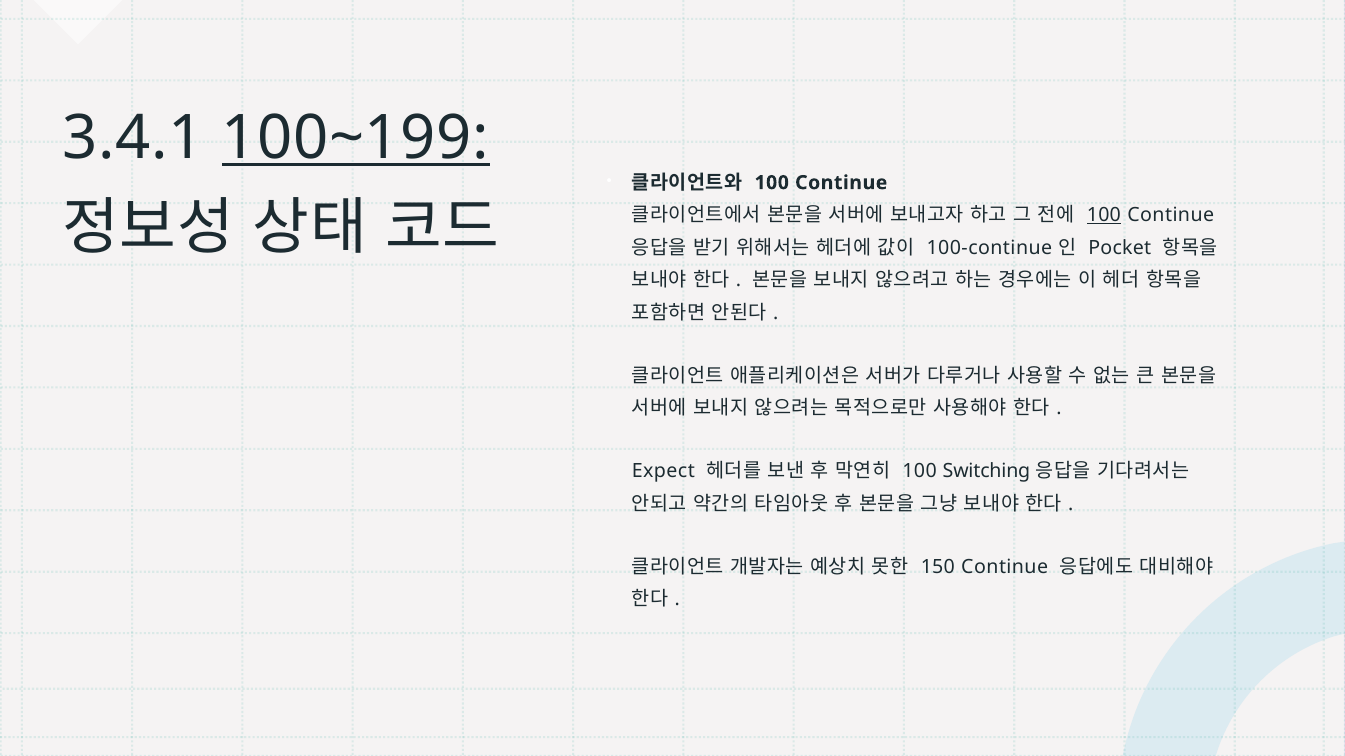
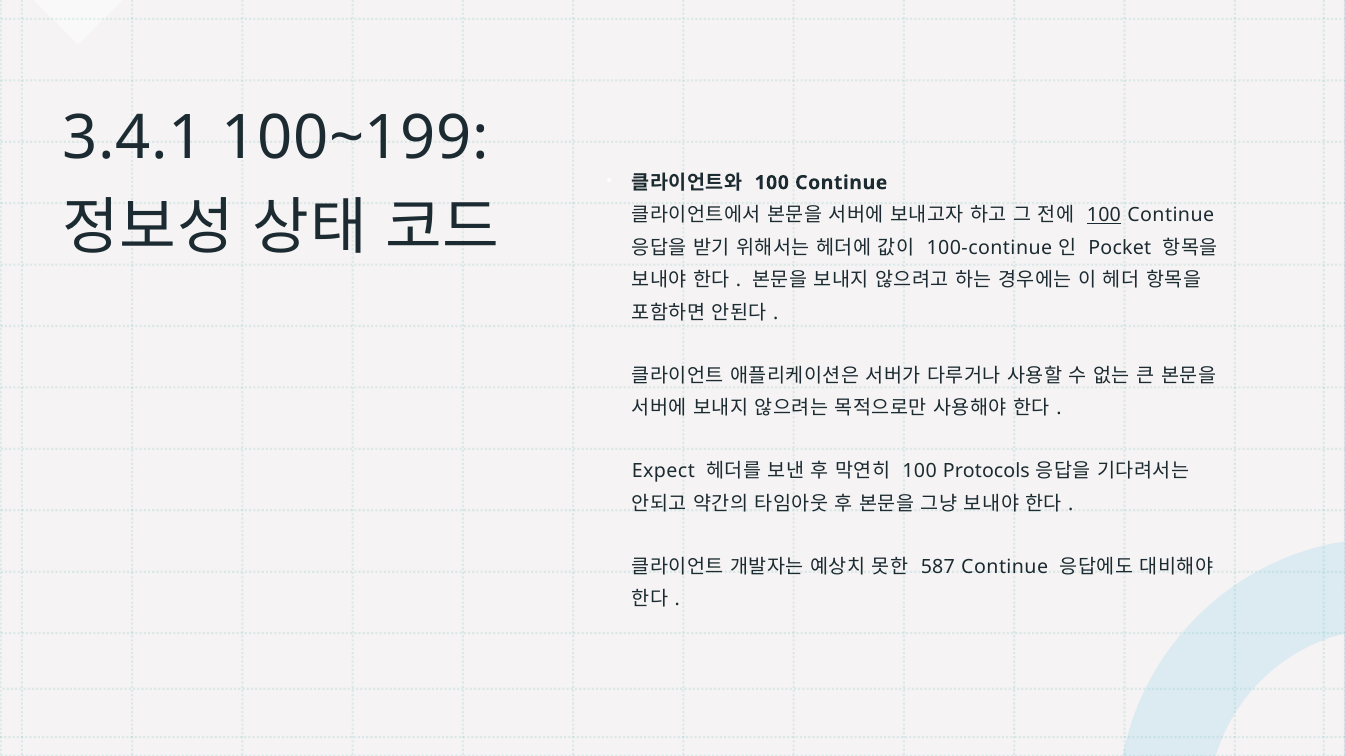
100~199 underline: present -> none
Switching: Switching -> Protocols
150: 150 -> 587
